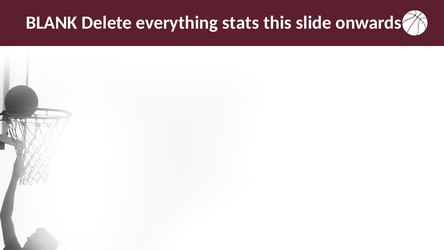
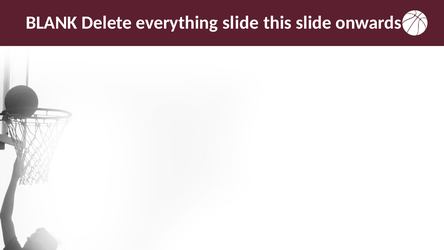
everything stats: stats -> slide
